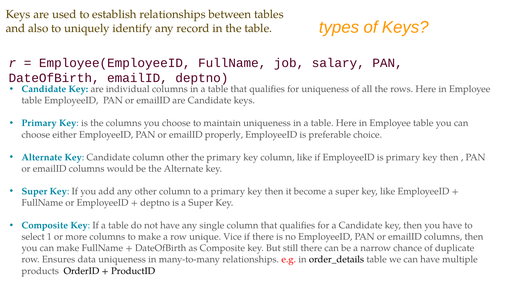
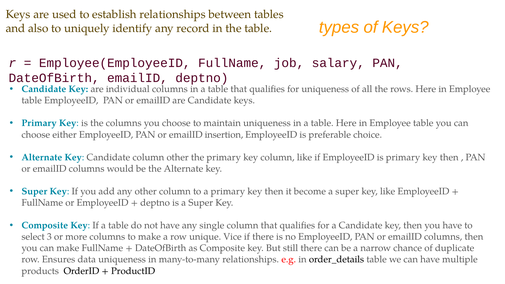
properly: properly -> insertion
1: 1 -> 3
